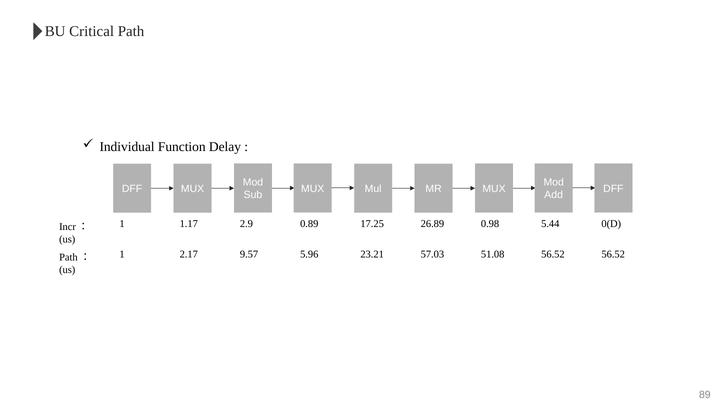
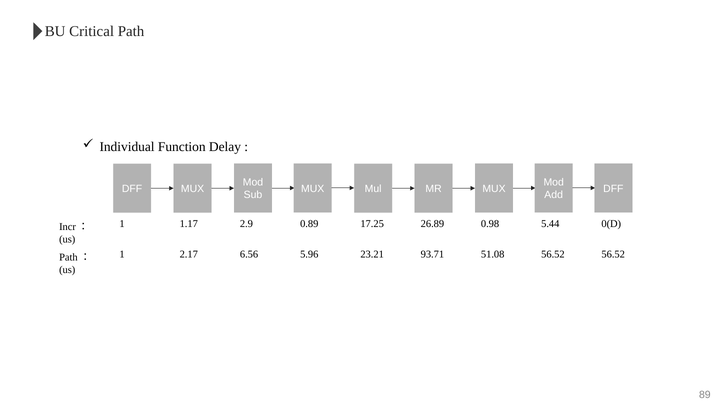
9.57: 9.57 -> 6.56
57.03: 57.03 -> 93.71
